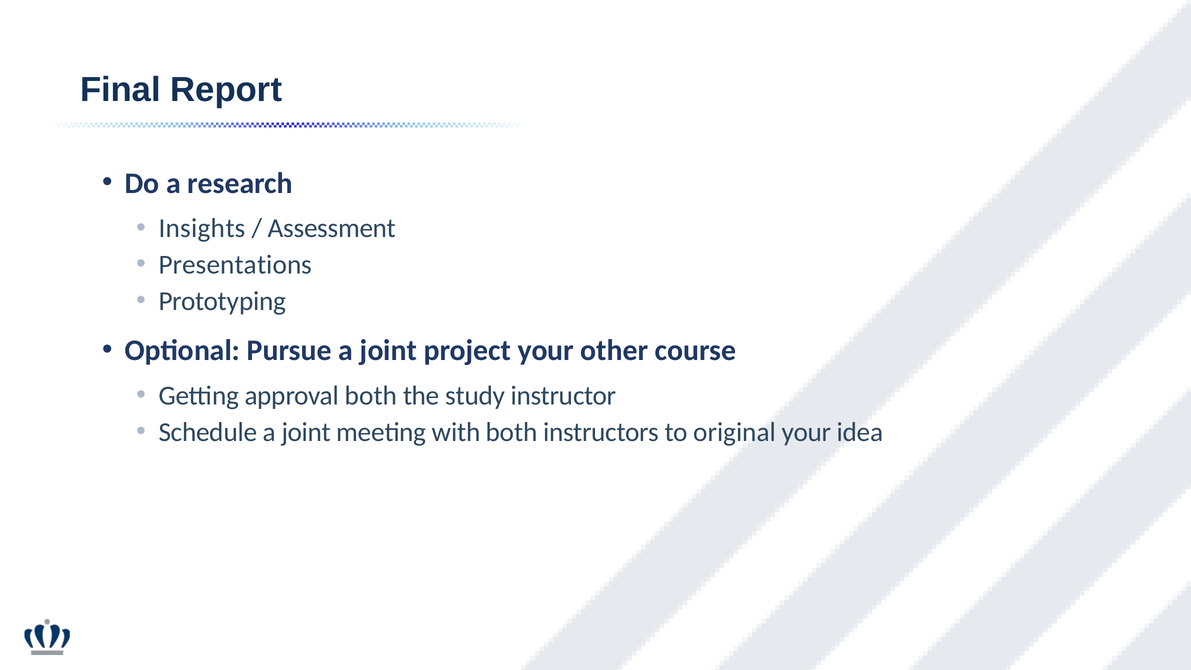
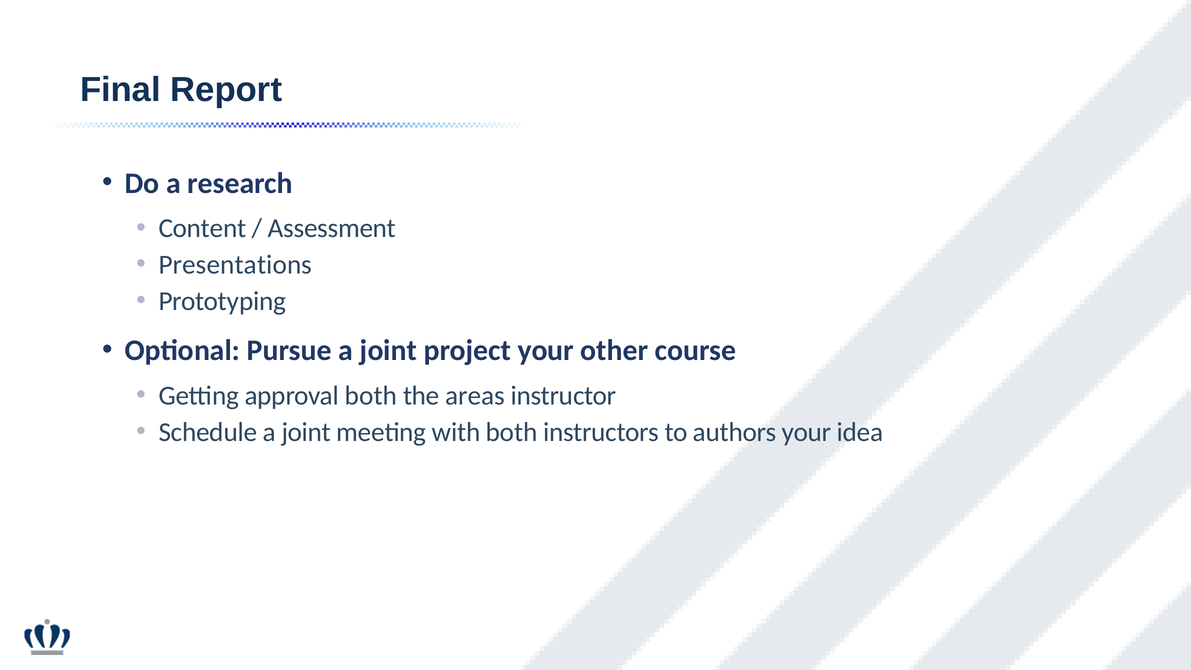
Insights: Insights -> Content
study: study -> areas
original: original -> authors
